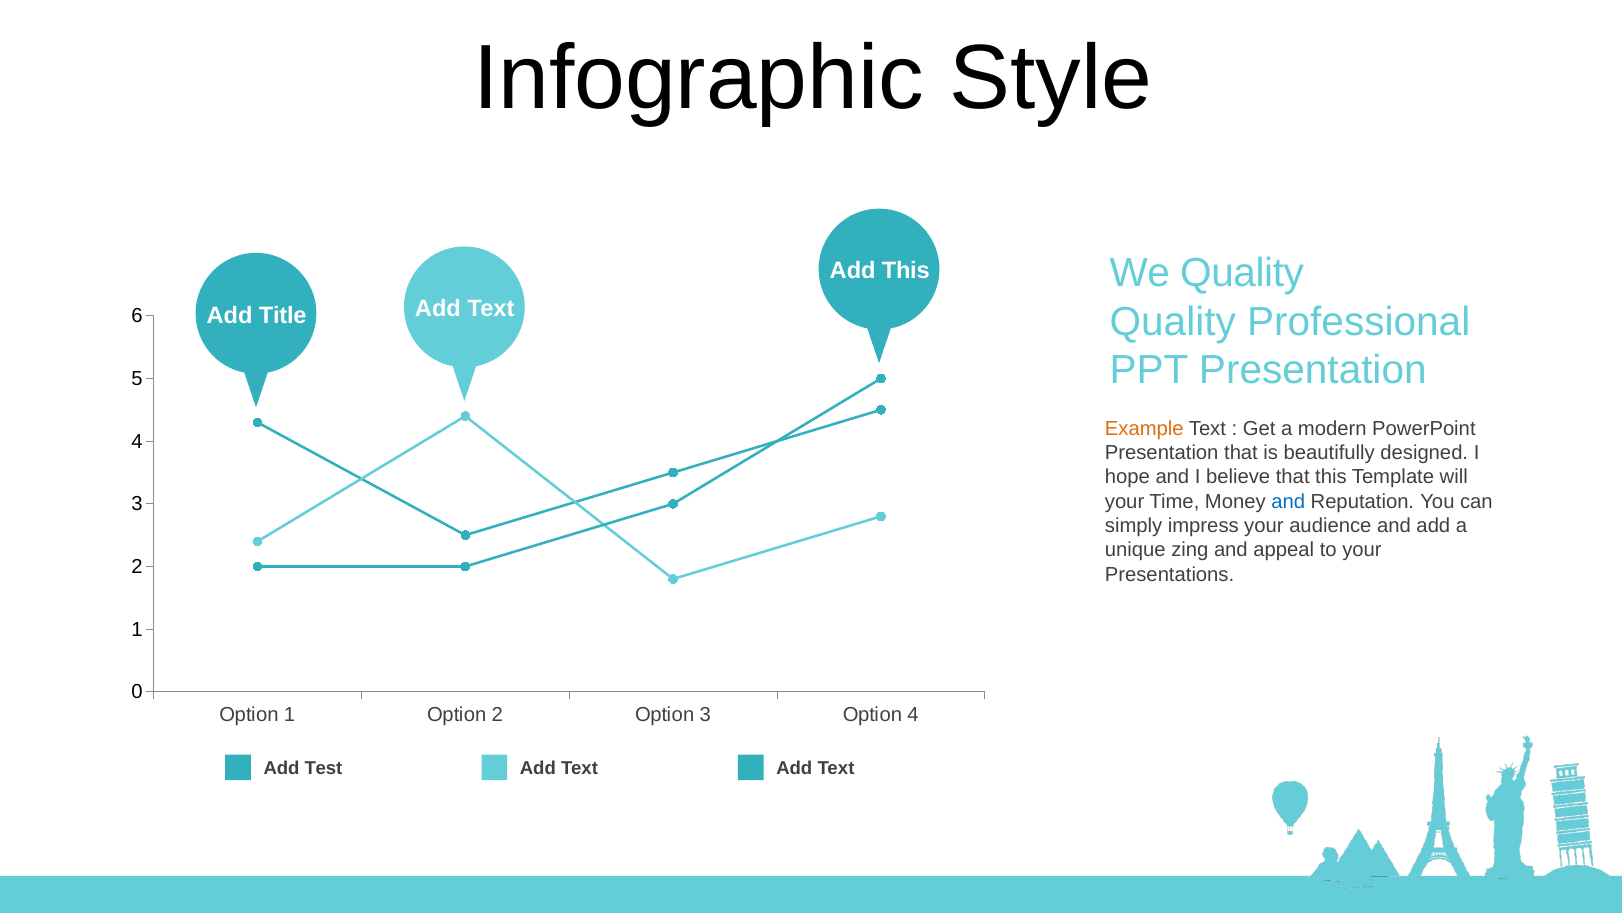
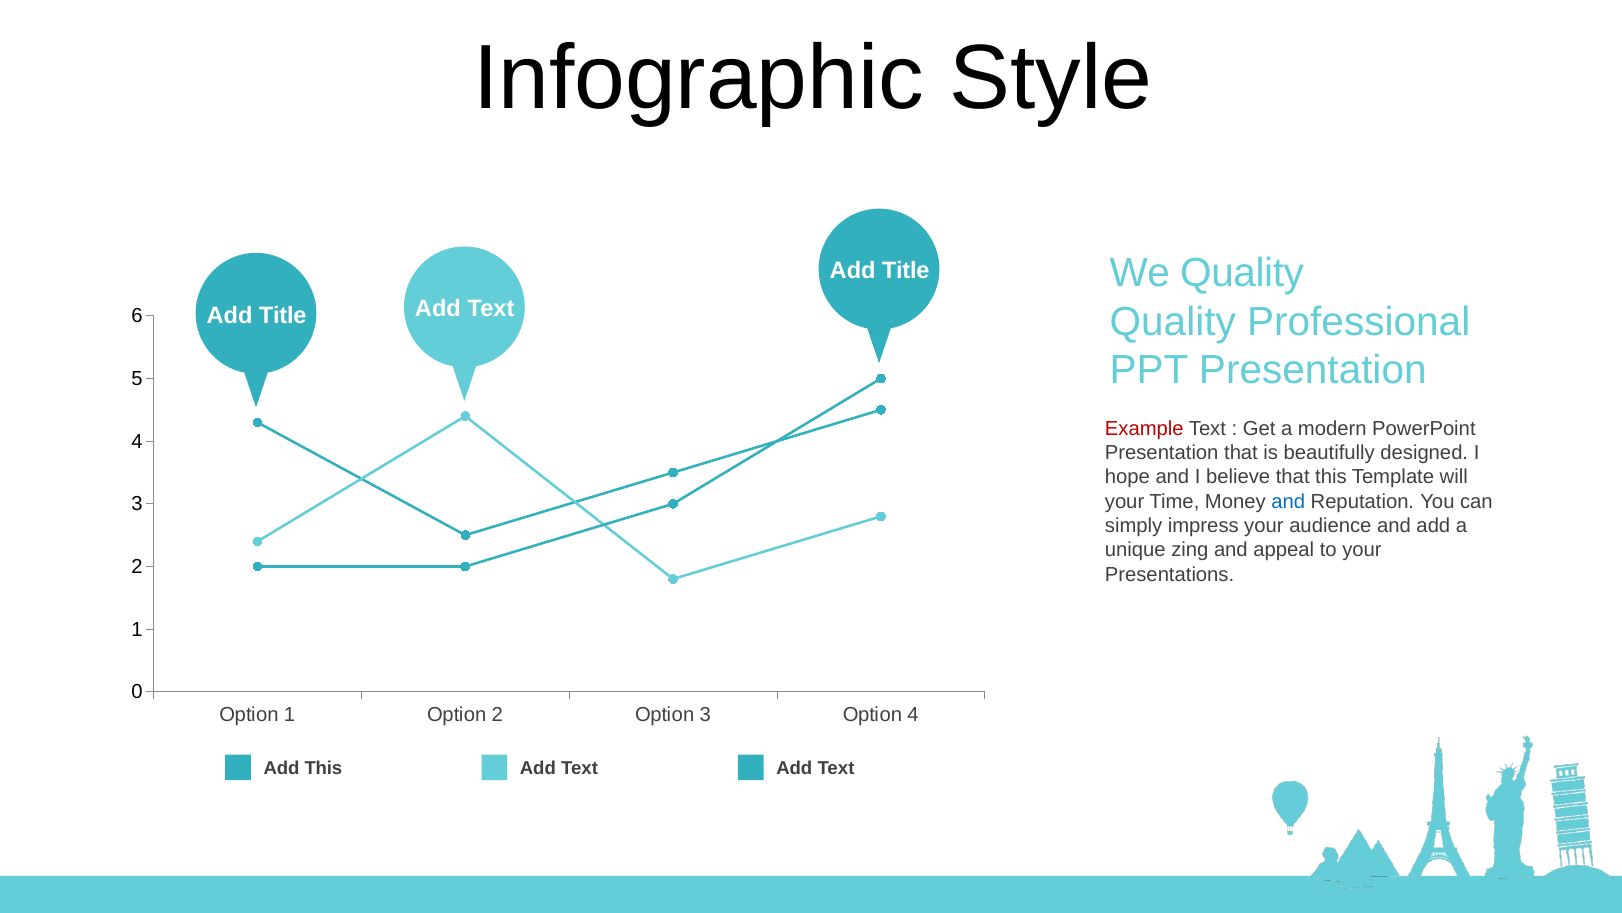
This at (906, 271): This -> Title
Example colour: orange -> red
Add Test: Test -> This
